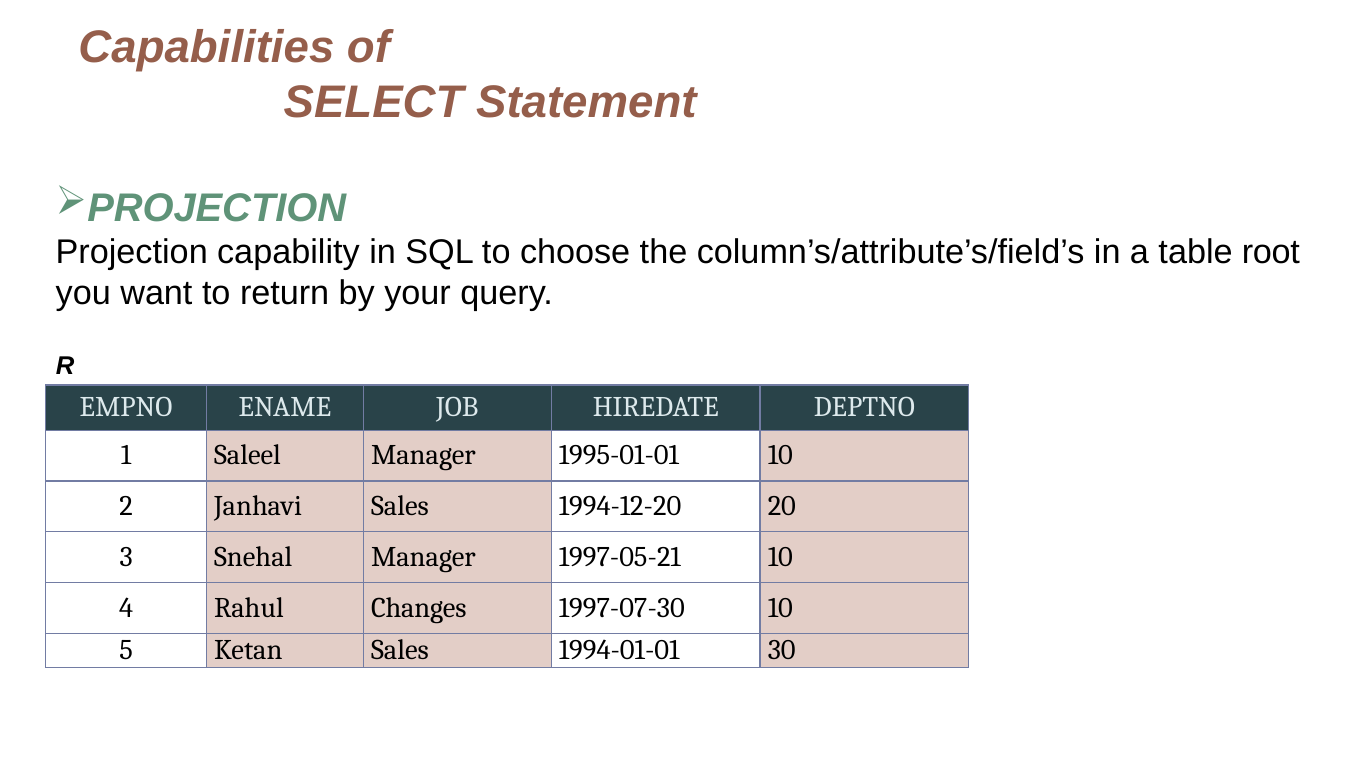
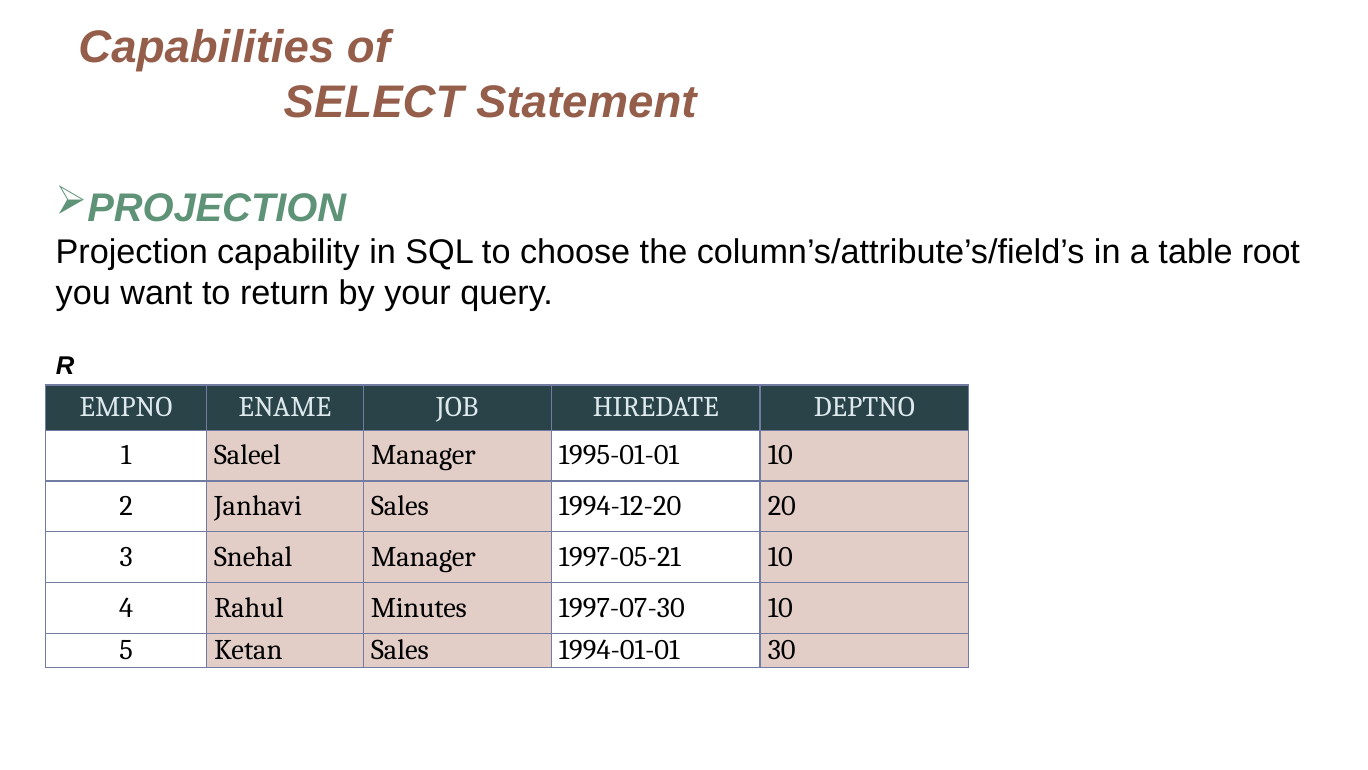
Changes: Changes -> Minutes
